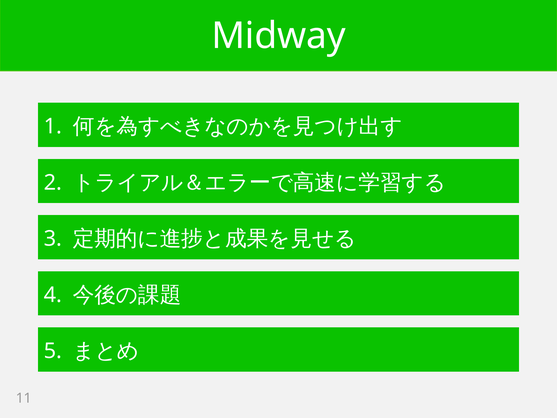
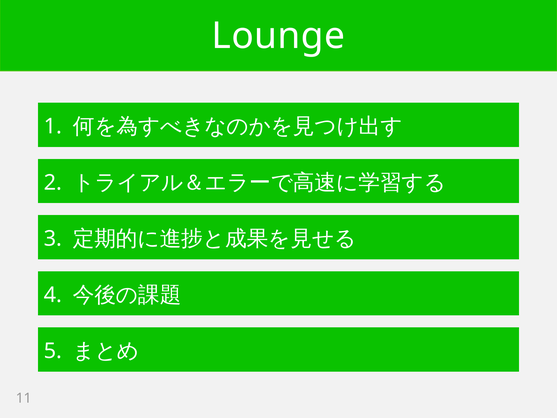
Midway: Midway -> Lounge
